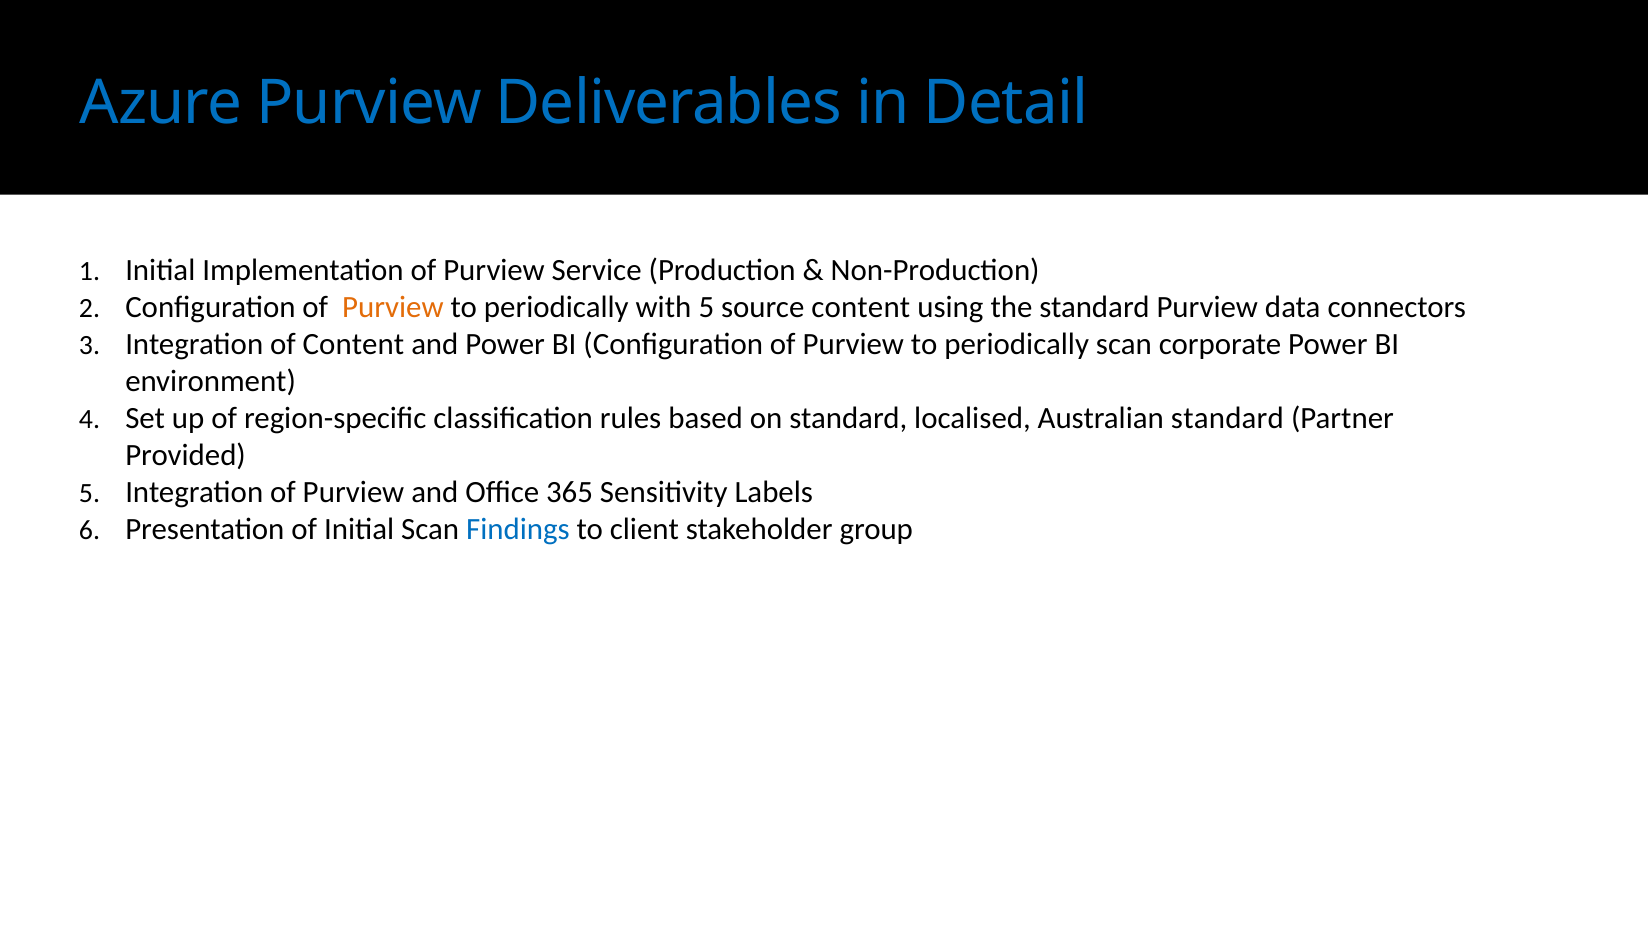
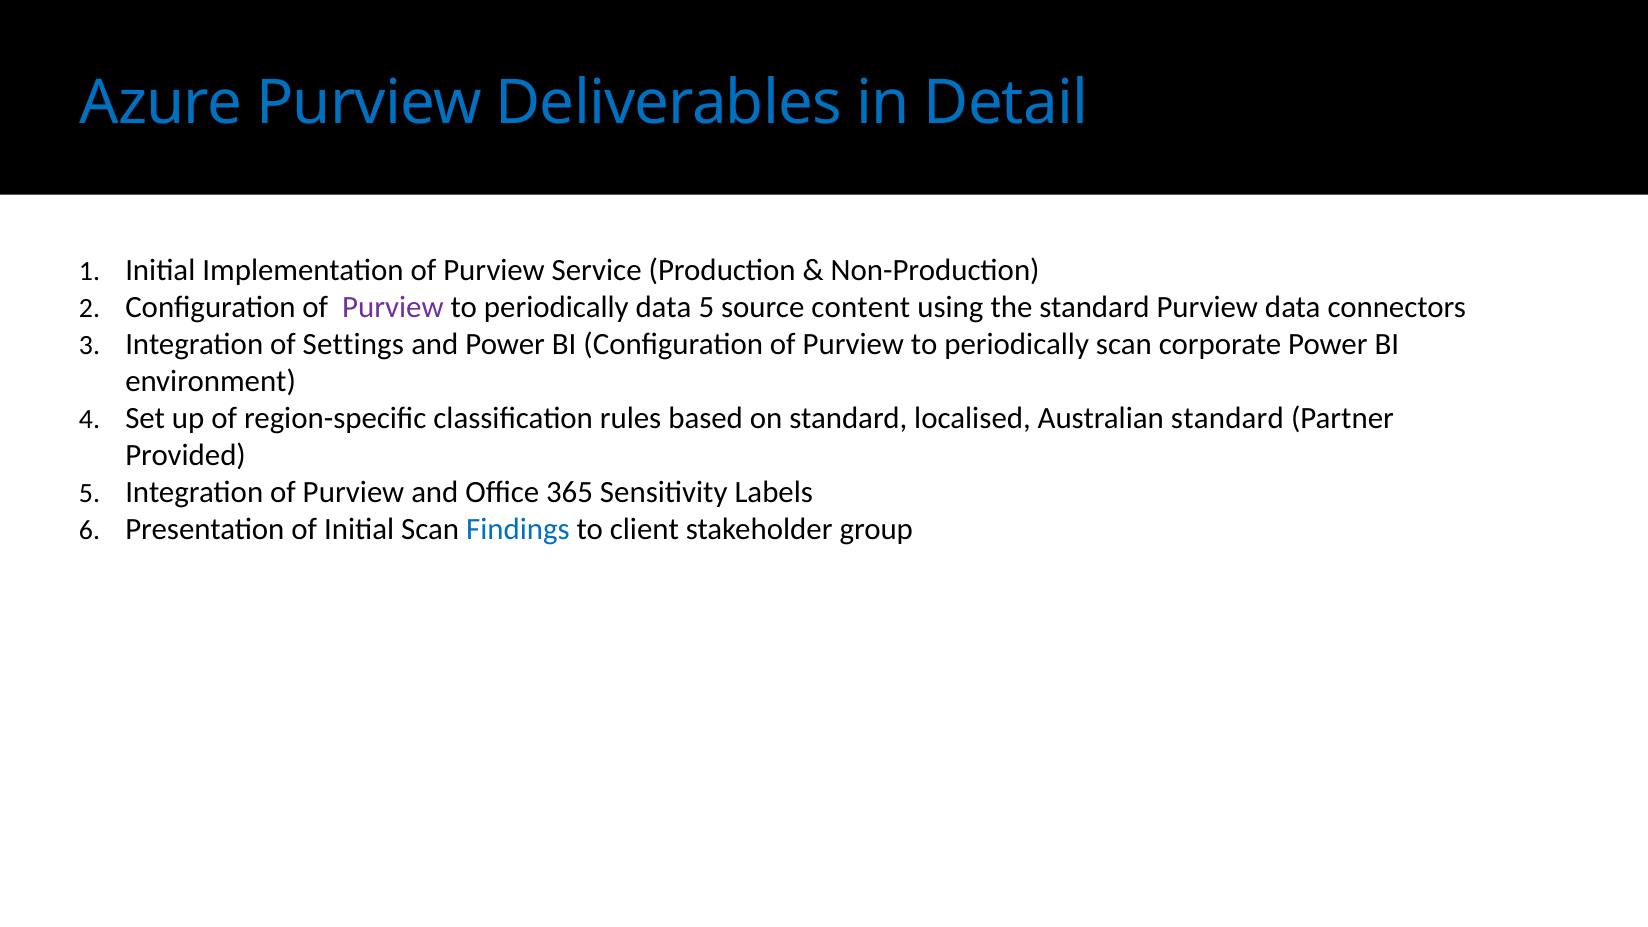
Purview at (393, 307) colour: orange -> purple
periodically with: with -> data
of Content: Content -> Settings
